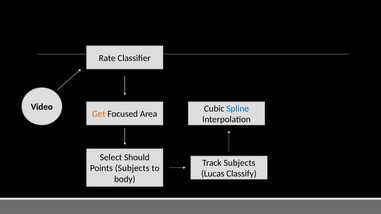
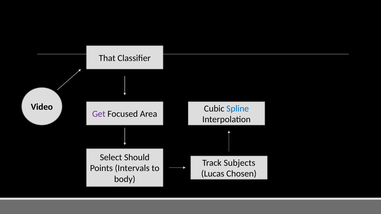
Rate: Rate -> That
Get colour: orange -> purple
Points Subjects: Subjects -> Intervals
Classify: Classify -> Chosen
